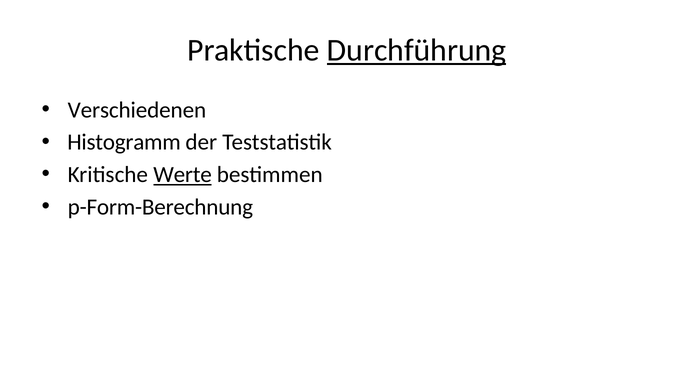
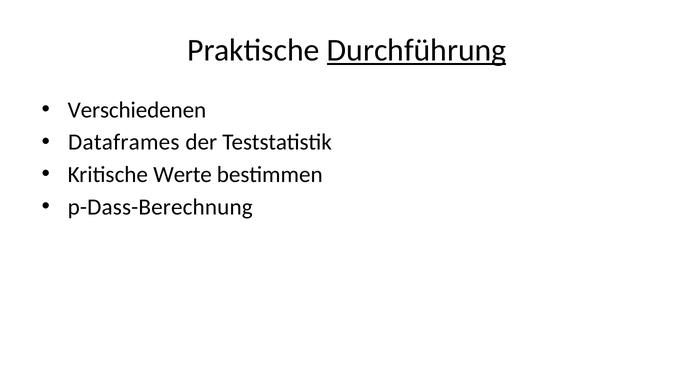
Histogramm: Histogramm -> Dataframes
Werte underline: present -> none
p-Form-Berechnung: p-Form-Berechnung -> p-Dass-Berechnung
